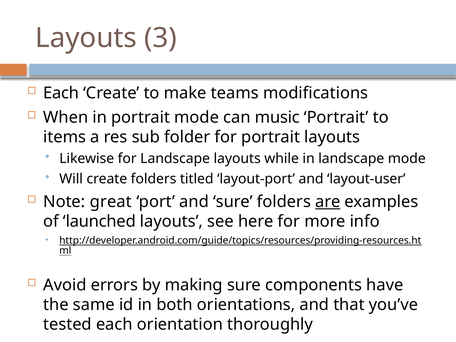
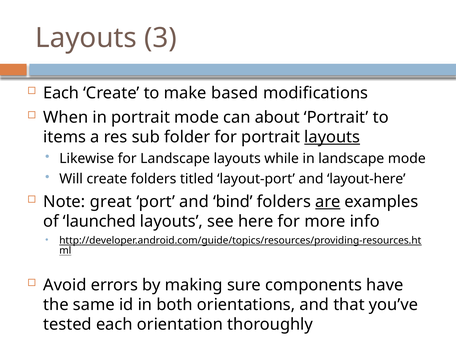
teams: teams -> based
music: music -> about
layouts at (332, 137) underline: none -> present
layout-user: layout-user -> layout-here
and sure: sure -> bind
